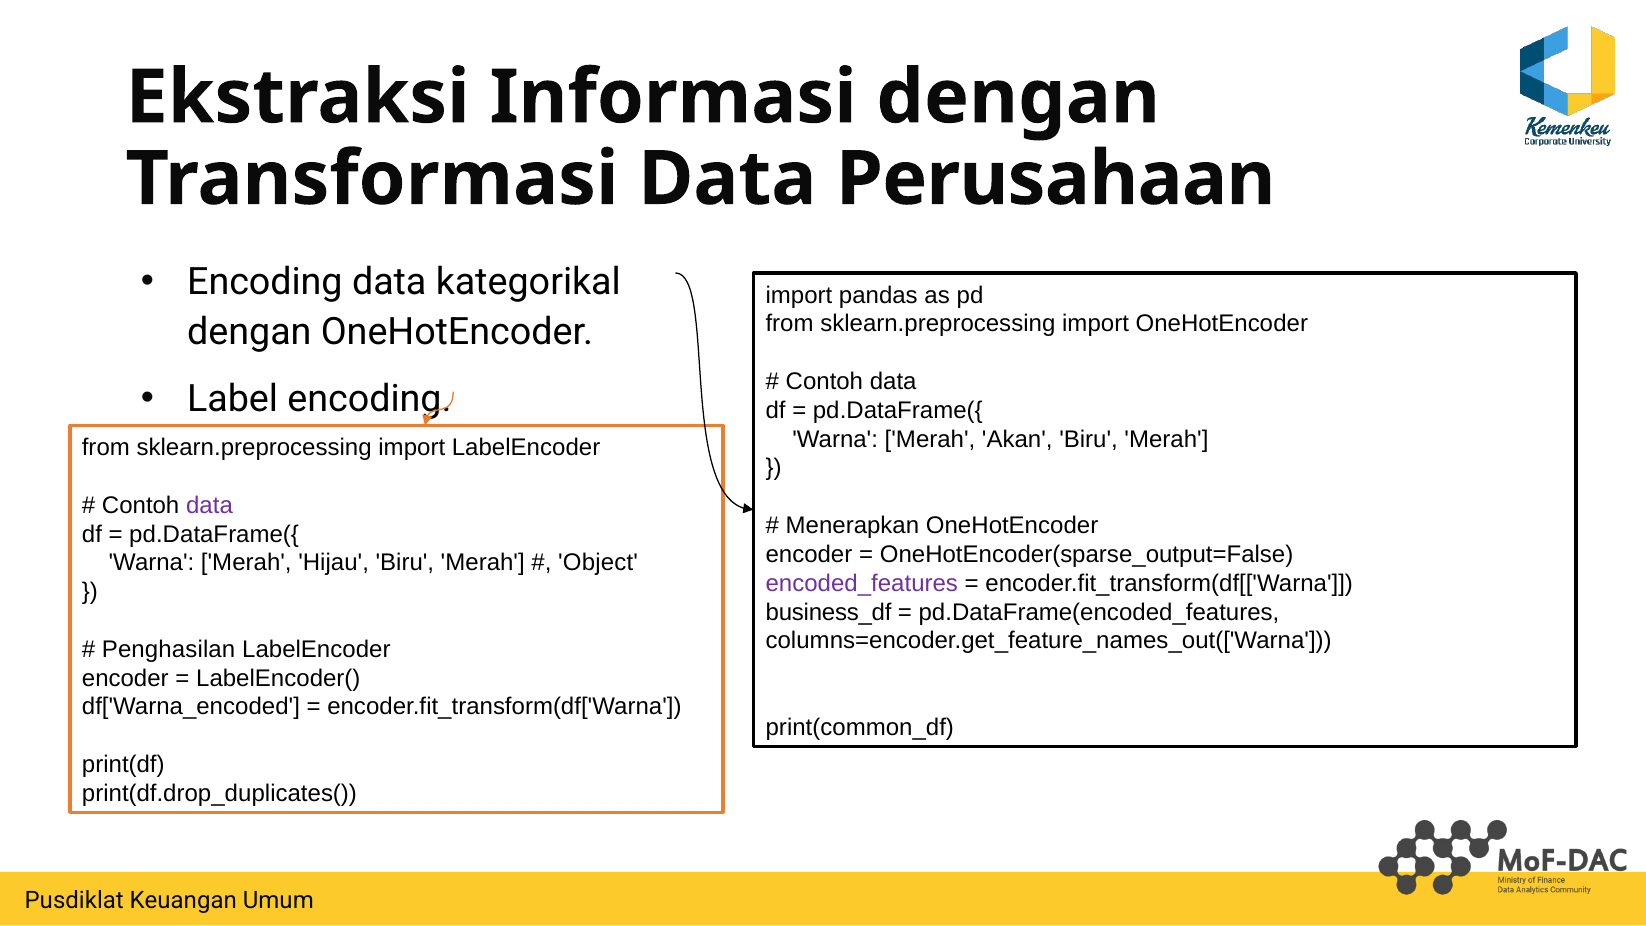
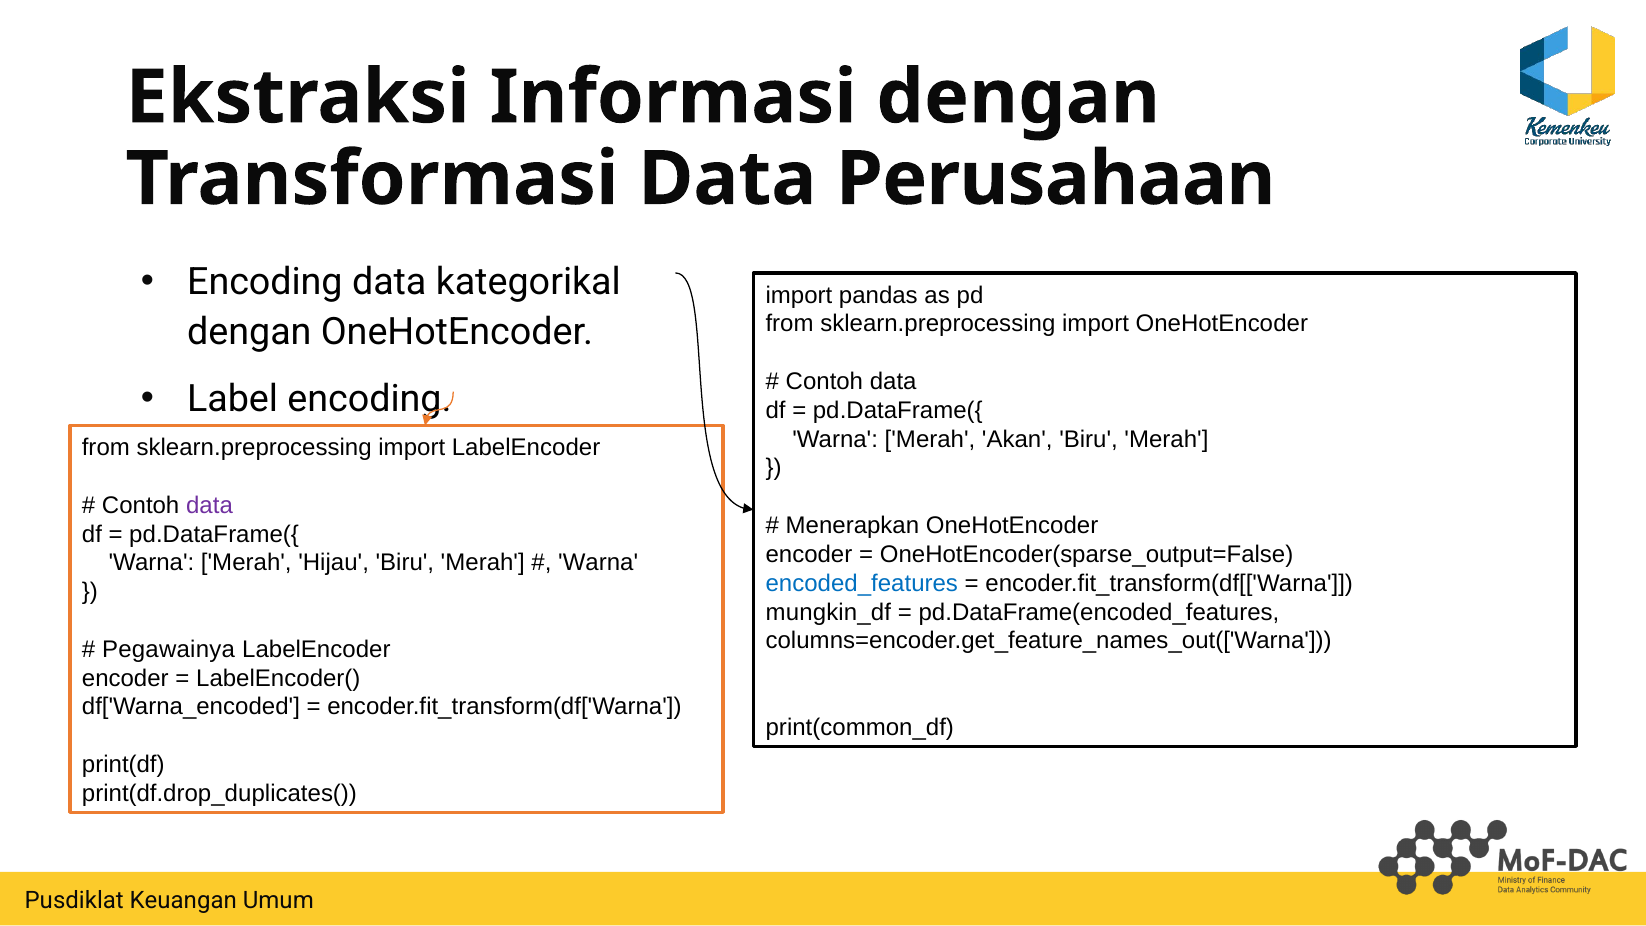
Object at (598, 563): Object -> Warna
encoded_features colour: purple -> blue
business_df: business_df -> mungkin_df
Penghasilan: Penghasilan -> Pegawainya
